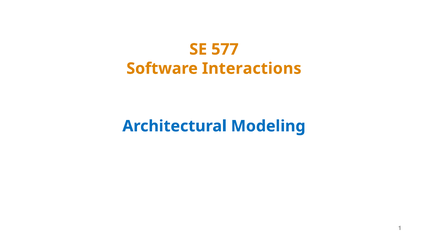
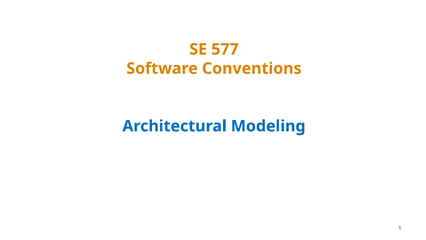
Interactions: Interactions -> Conventions
